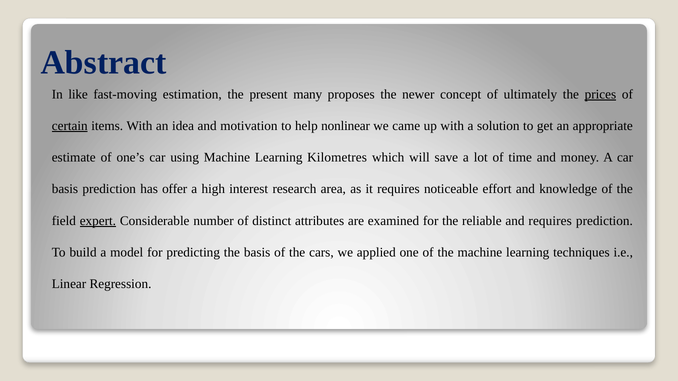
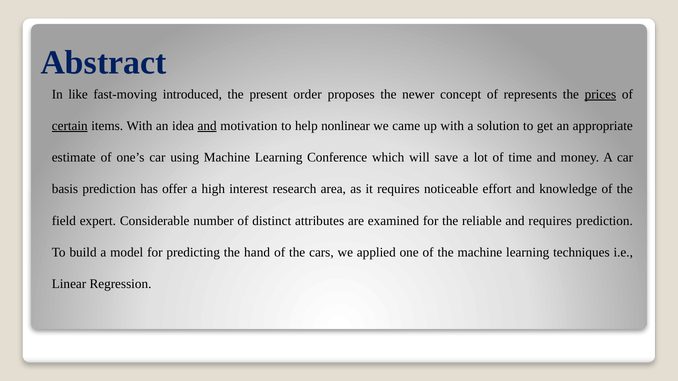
estimation: estimation -> introduced
many: many -> order
ultimately: ultimately -> represents
and at (207, 126) underline: none -> present
Kilometres: Kilometres -> Conference
expert underline: present -> none
the basis: basis -> hand
